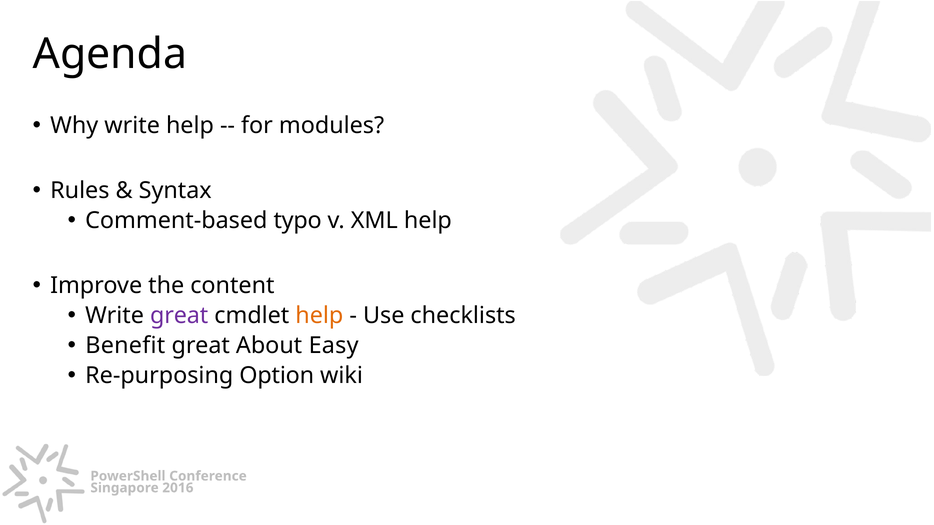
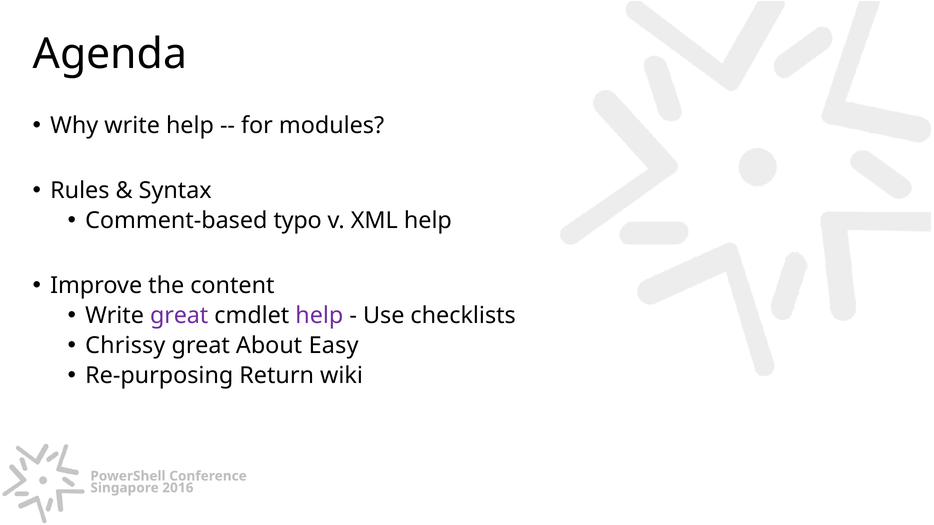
help at (319, 316) colour: orange -> purple
Benefit: Benefit -> Chrissy
Option: Option -> Return
